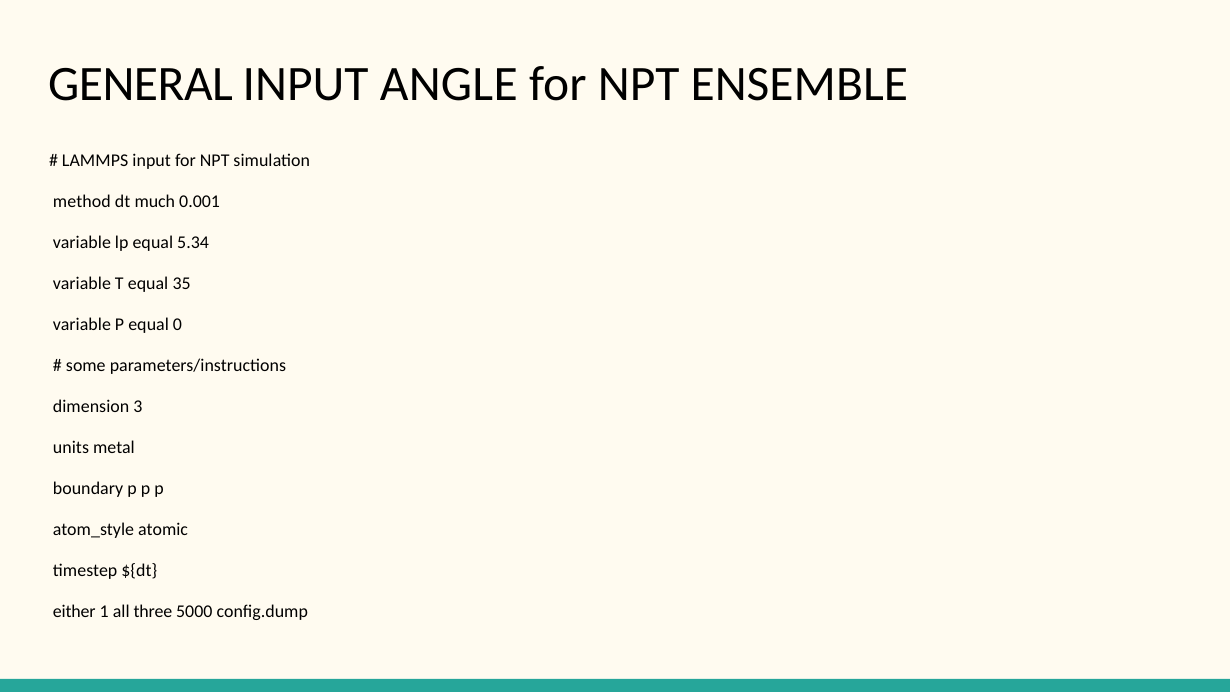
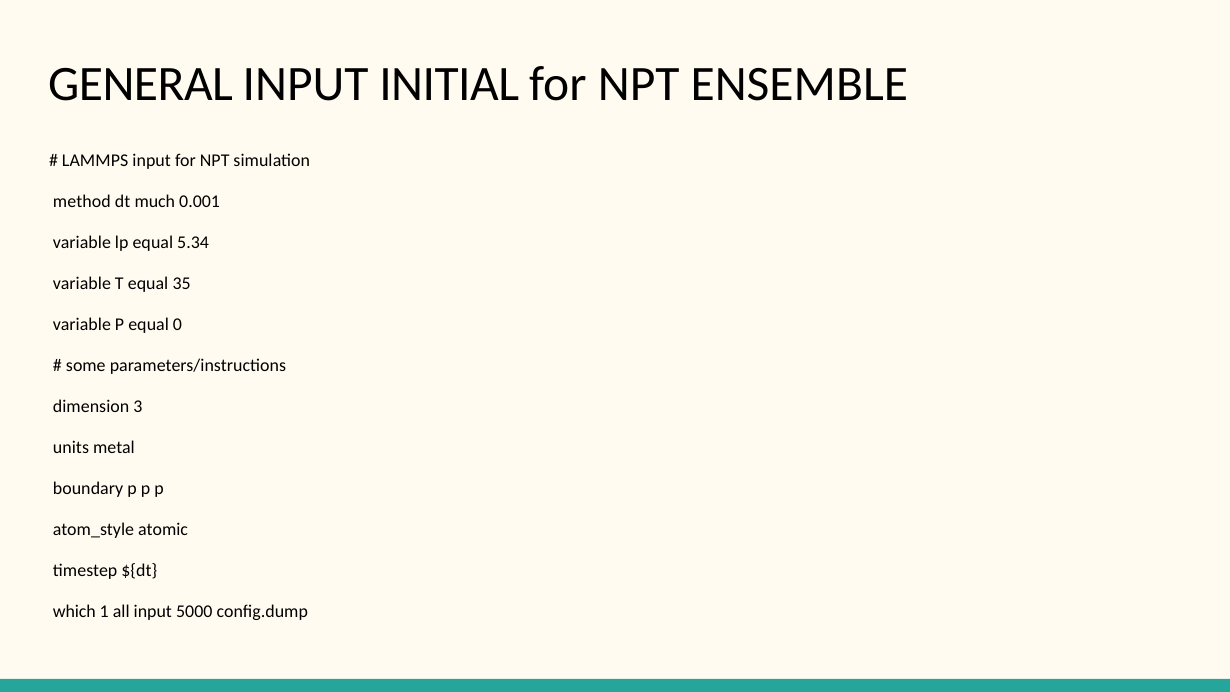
ANGLE: ANGLE -> INITIAL
either: either -> which
all three: three -> input
